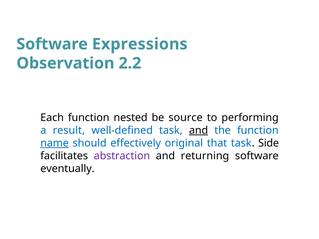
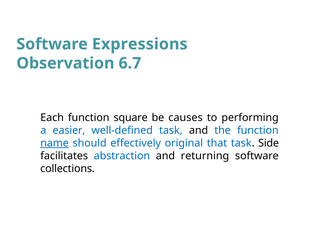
2.2: 2.2 -> 6.7
nested: nested -> square
source: source -> causes
result: result -> easier
and at (199, 130) underline: present -> none
abstraction colour: purple -> blue
eventually: eventually -> collections
